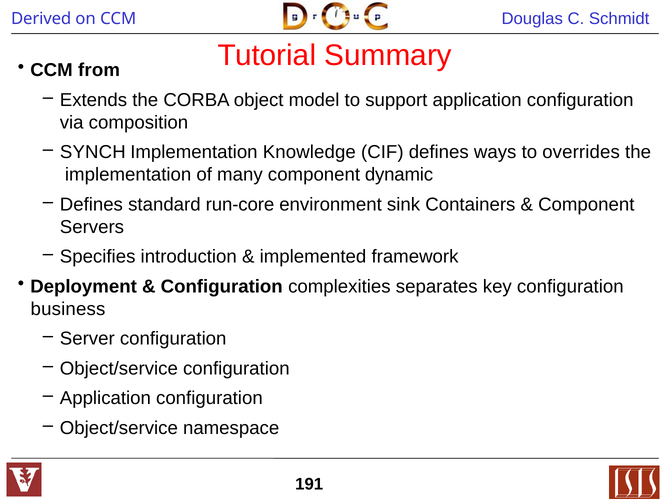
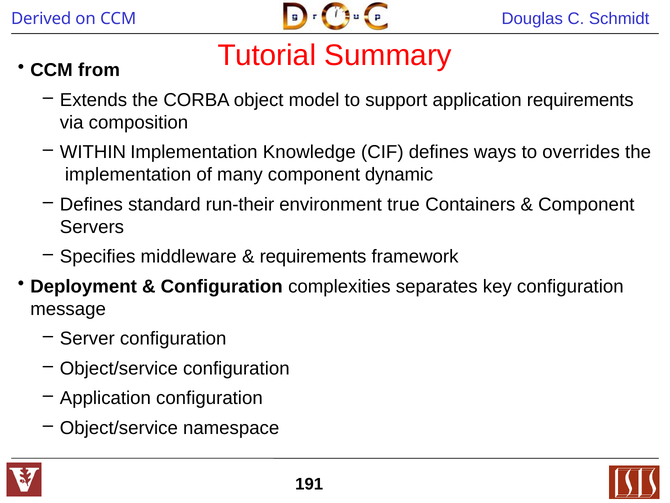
support application configuration: configuration -> requirements
SYNCH: SYNCH -> WITHIN
run-core: run-core -> run-their
sink: sink -> true
introduction: introduction -> middleware
implemented at (313, 256): implemented -> requirements
business: business -> message
